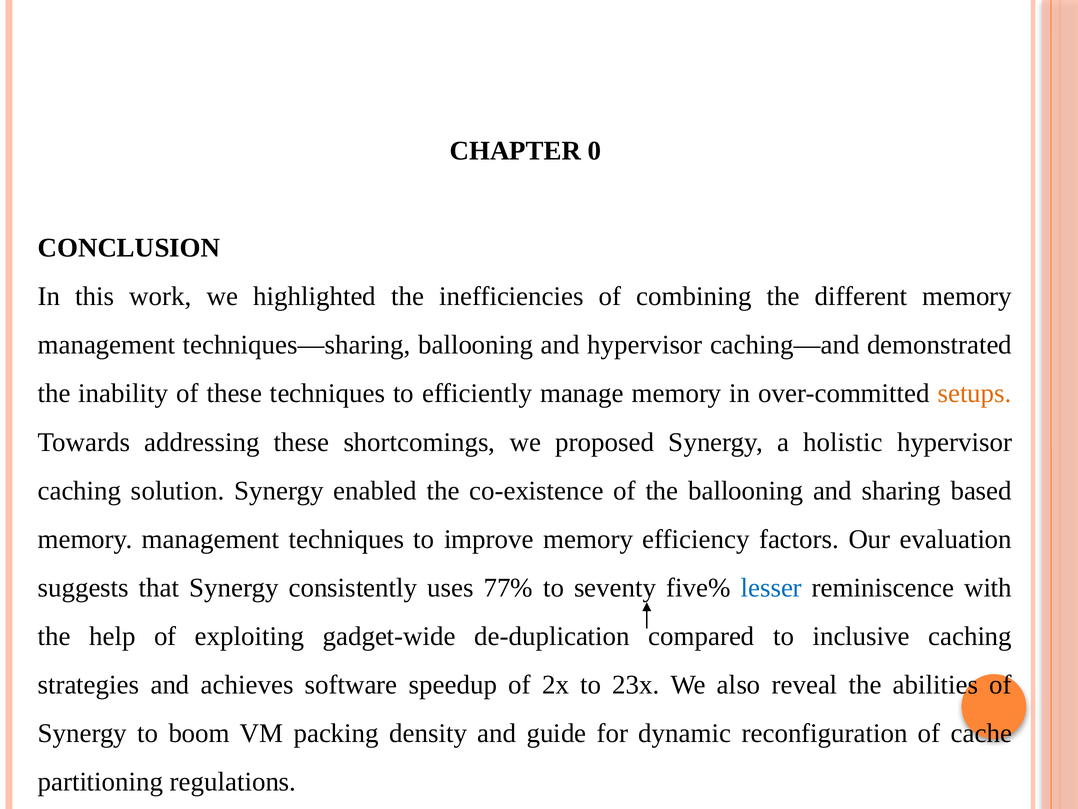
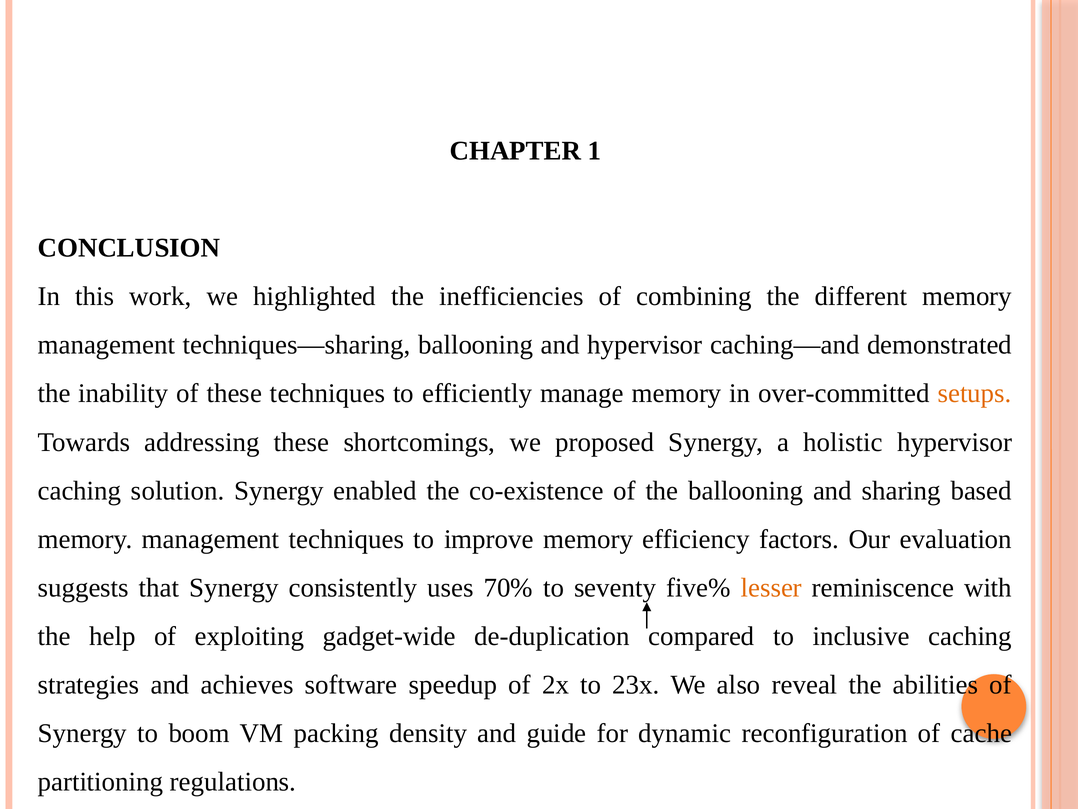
0: 0 -> 1
77%: 77% -> 70%
lesser colour: blue -> orange
